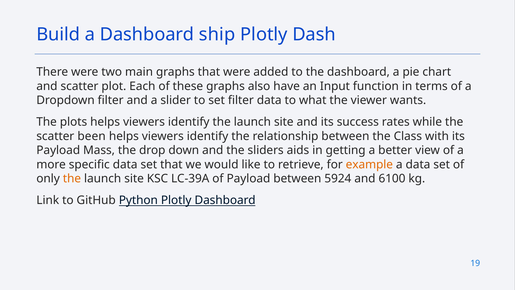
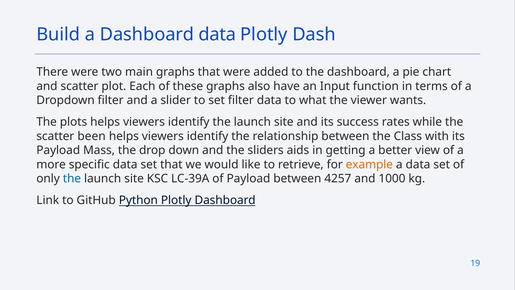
Dashboard ship: ship -> data
the at (72, 178) colour: orange -> blue
5924: 5924 -> 4257
6100: 6100 -> 1000
